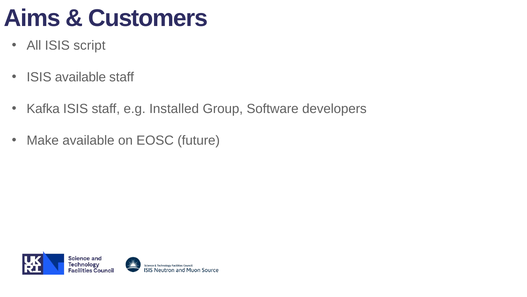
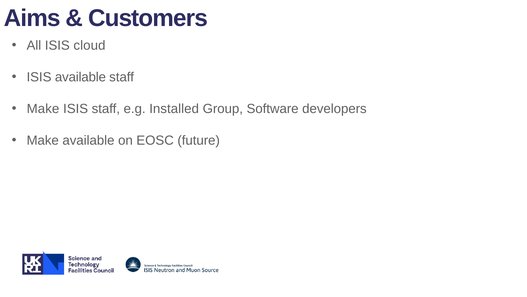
script: script -> cloud
Kafka at (43, 109): Kafka -> Make
